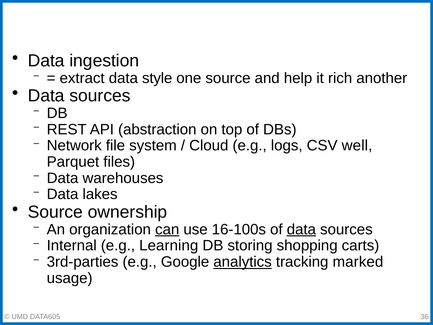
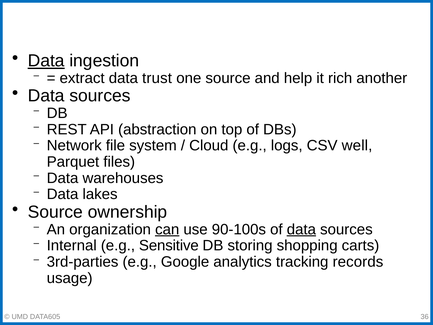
Data at (46, 61) underline: none -> present
style: style -> trust
16-100s: 16-100s -> 90-100s
Learning: Learning -> Sensitive
analytics underline: present -> none
marked: marked -> records
